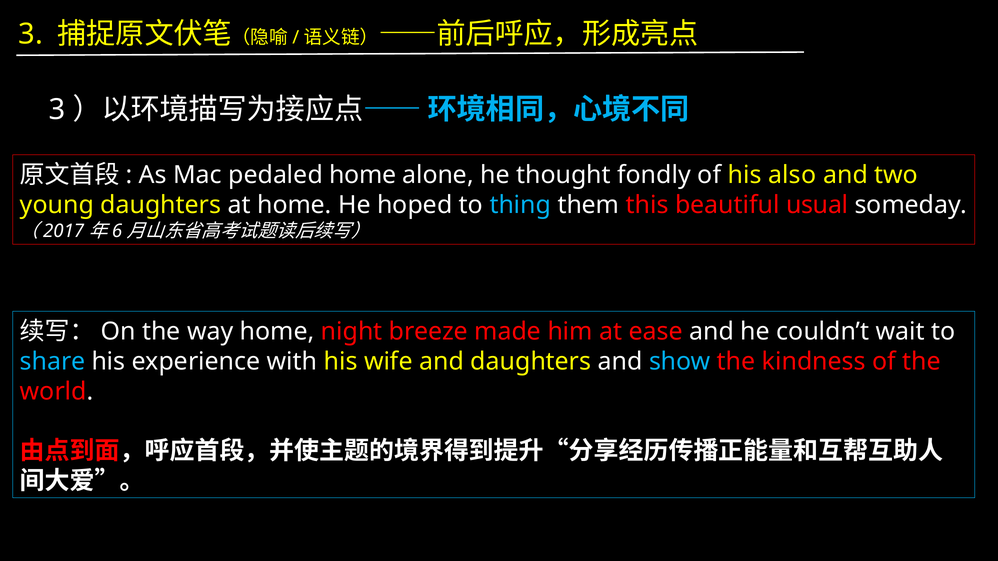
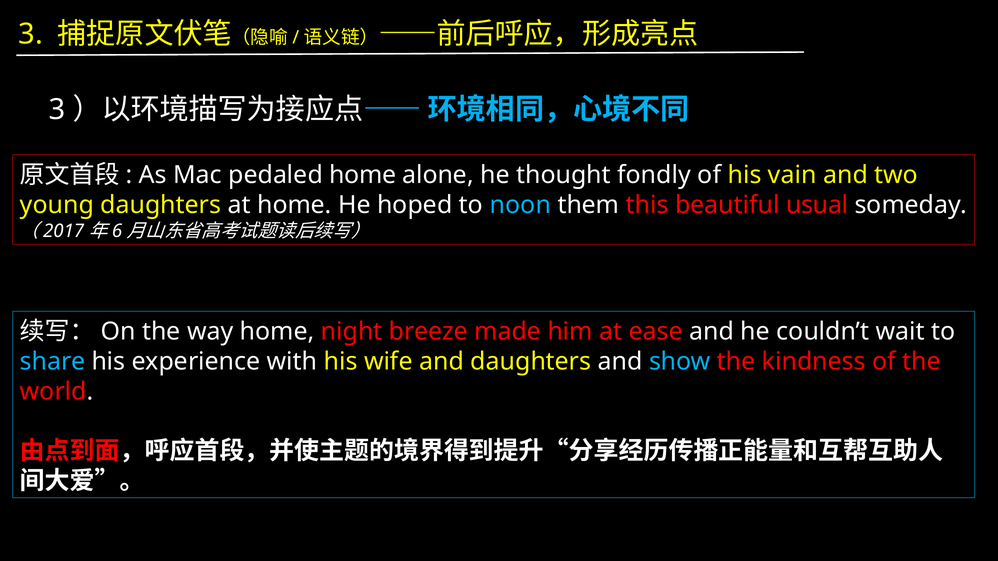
also: also -> vain
thing: thing -> noon
